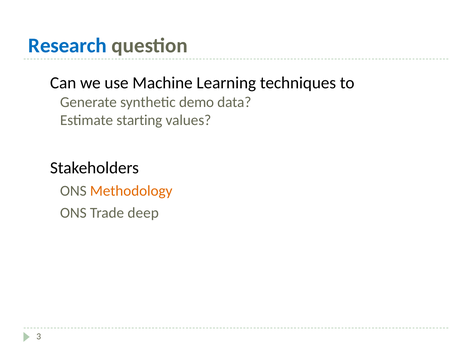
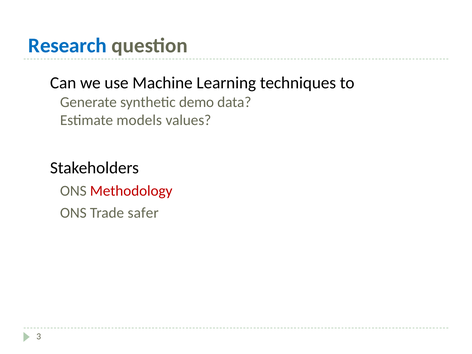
starting: starting -> models
Methodology colour: orange -> red
deep: deep -> safer
